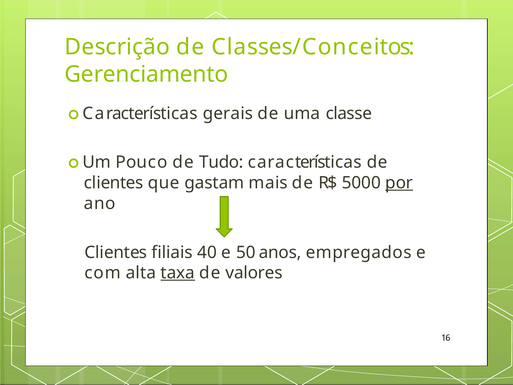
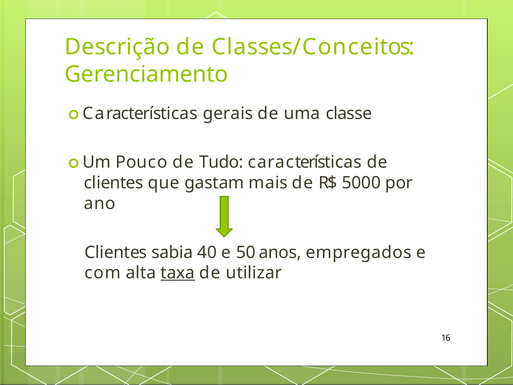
por underline: present -> none
filiais: filiais -> sabia
valores: valores -> utilizar
